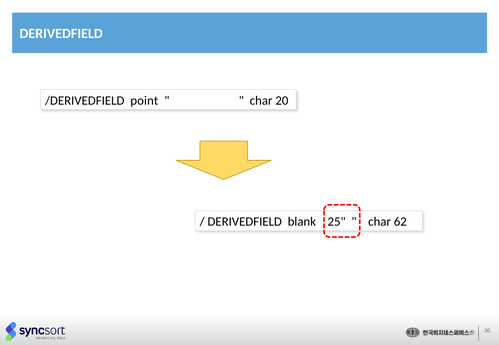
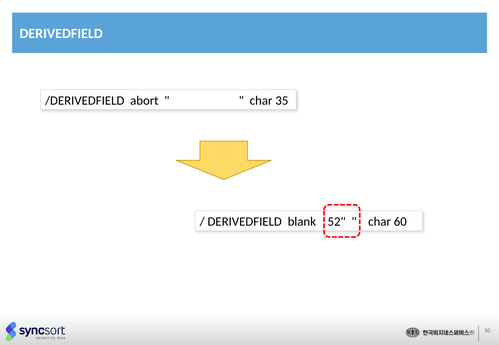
point: point -> abort
20: 20 -> 35
25: 25 -> 52
62: 62 -> 60
